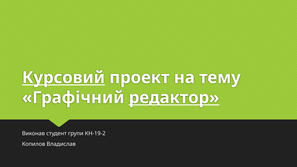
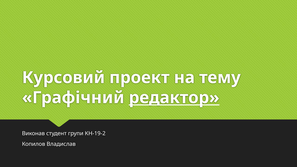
Курсовий underline: present -> none
